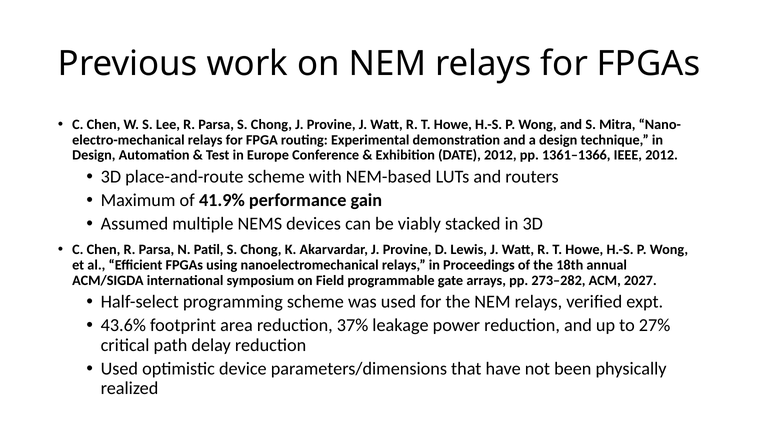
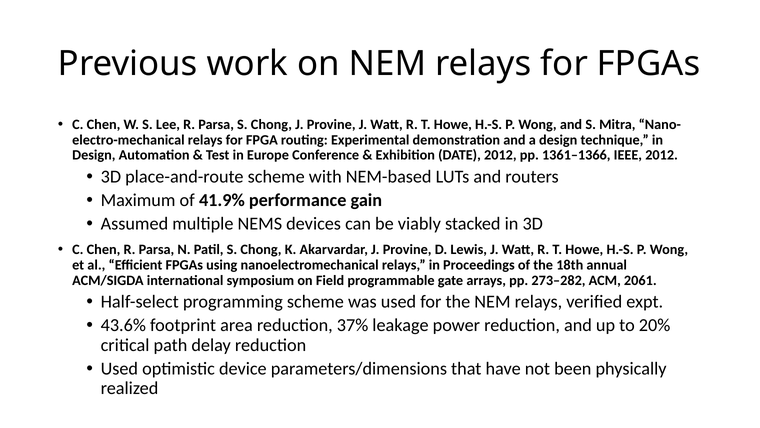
2027: 2027 -> 2061
27%: 27% -> 20%
